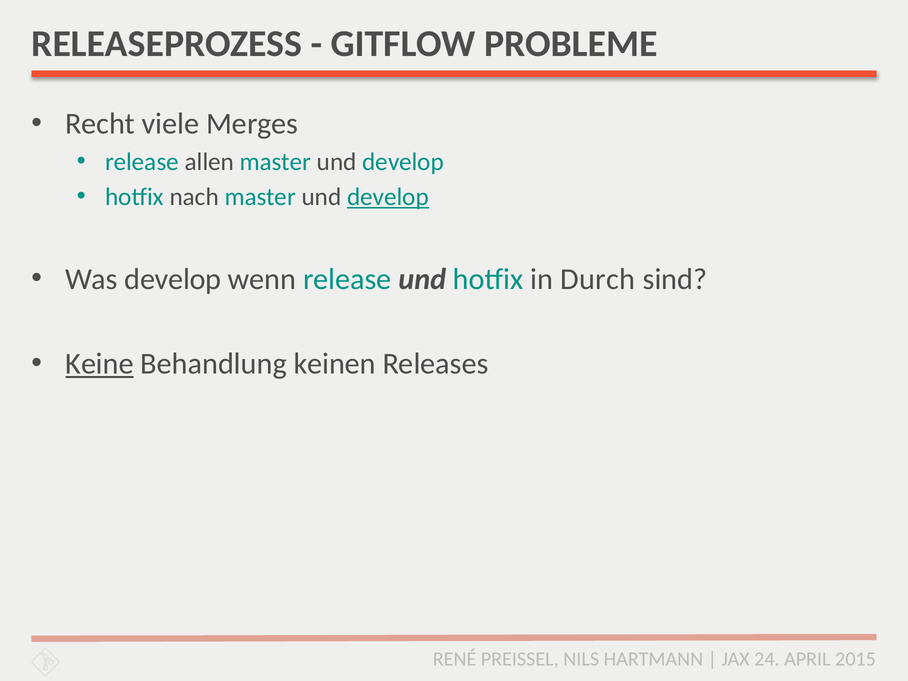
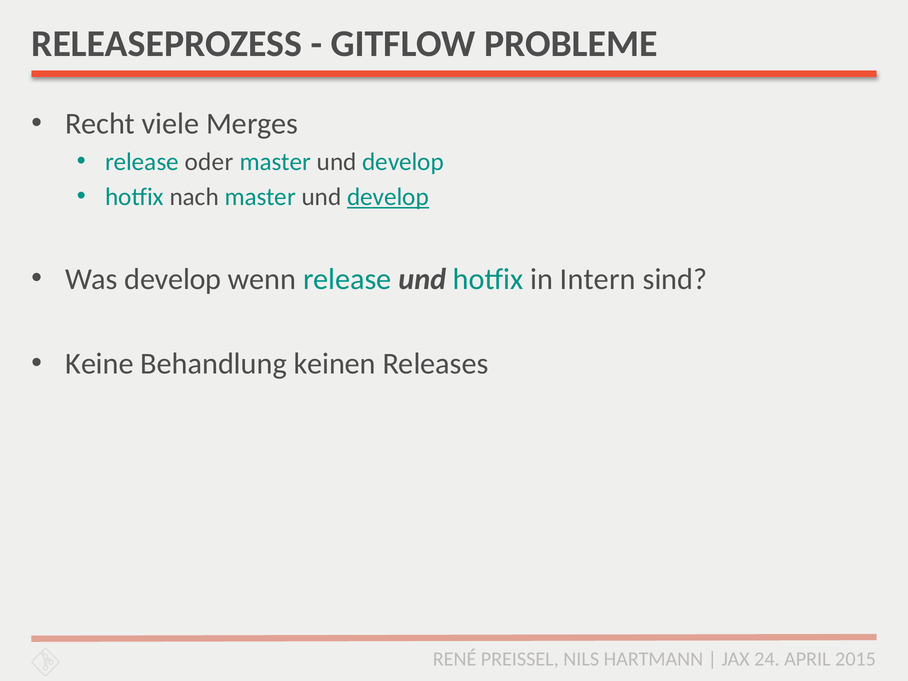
allen: allen -> oder
Durch: Durch -> Intern
Keine underline: present -> none
